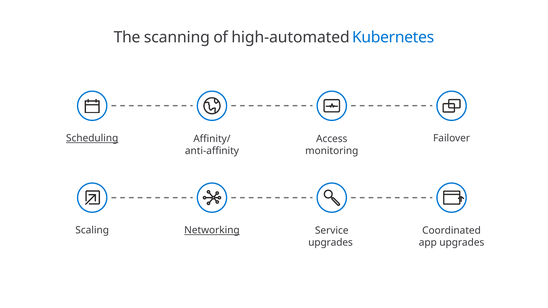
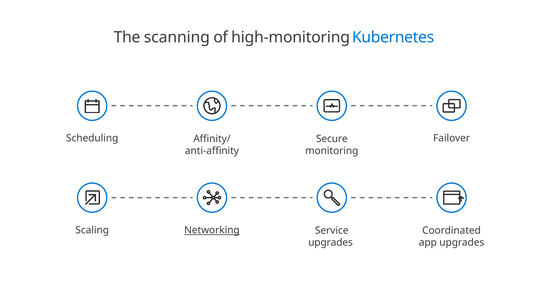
high-automated: high-automated -> high-monitoring
Scheduling underline: present -> none
Access: Access -> Secure
